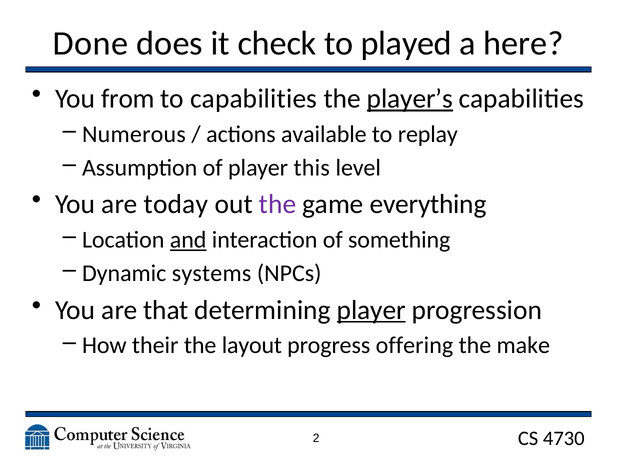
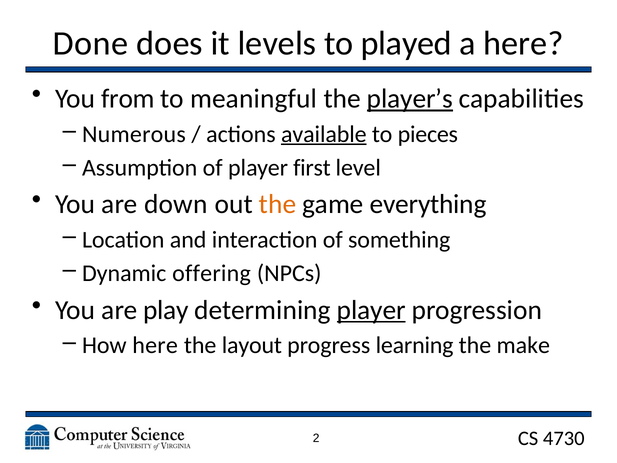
check: check -> levels
to capabilities: capabilities -> meaningful
available underline: none -> present
replay: replay -> pieces
this: this -> first
today: today -> down
the at (278, 204) colour: purple -> orange
and underline: present -> none
systems: systems -> offering
that: that -> play
How their: their -> here
offering: offering -> learning
